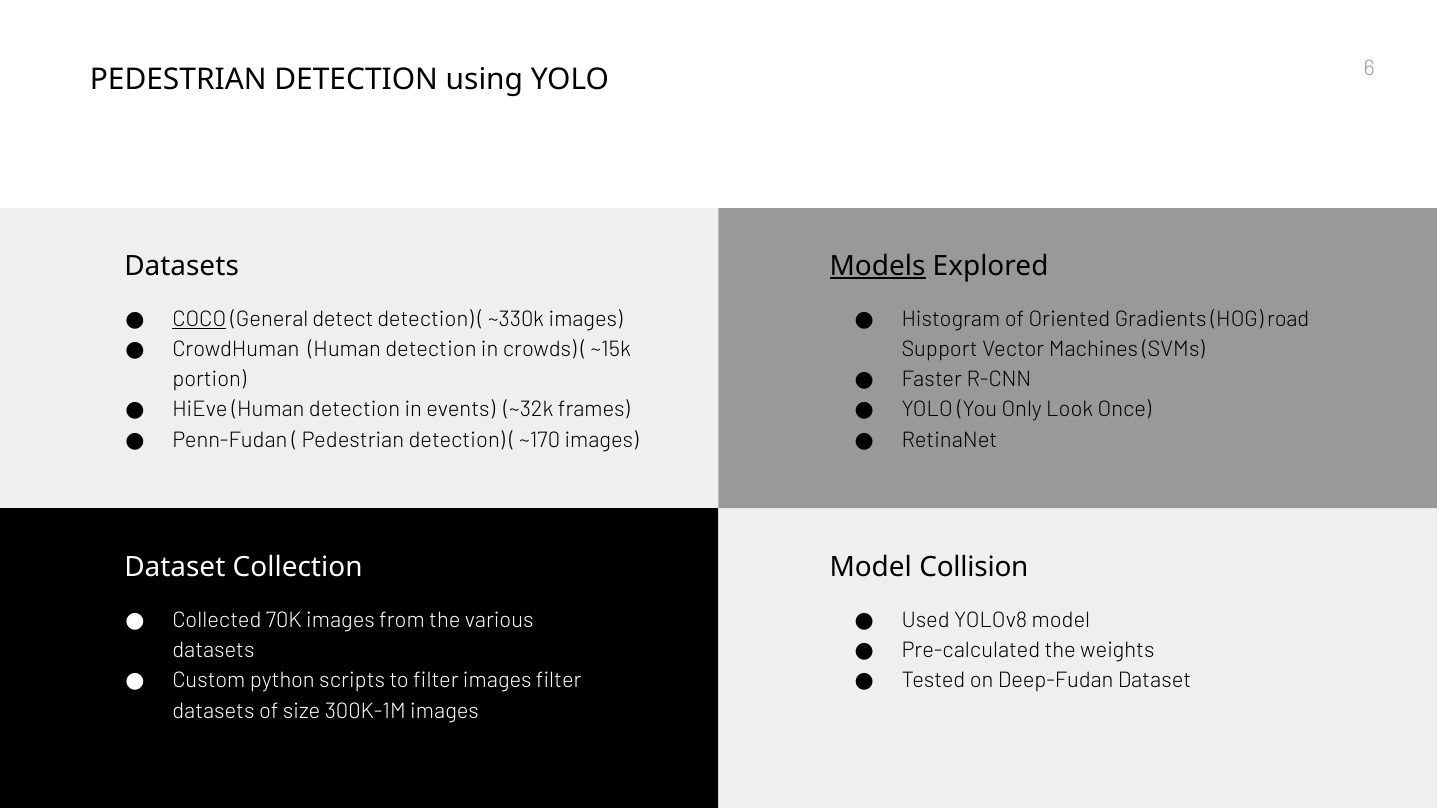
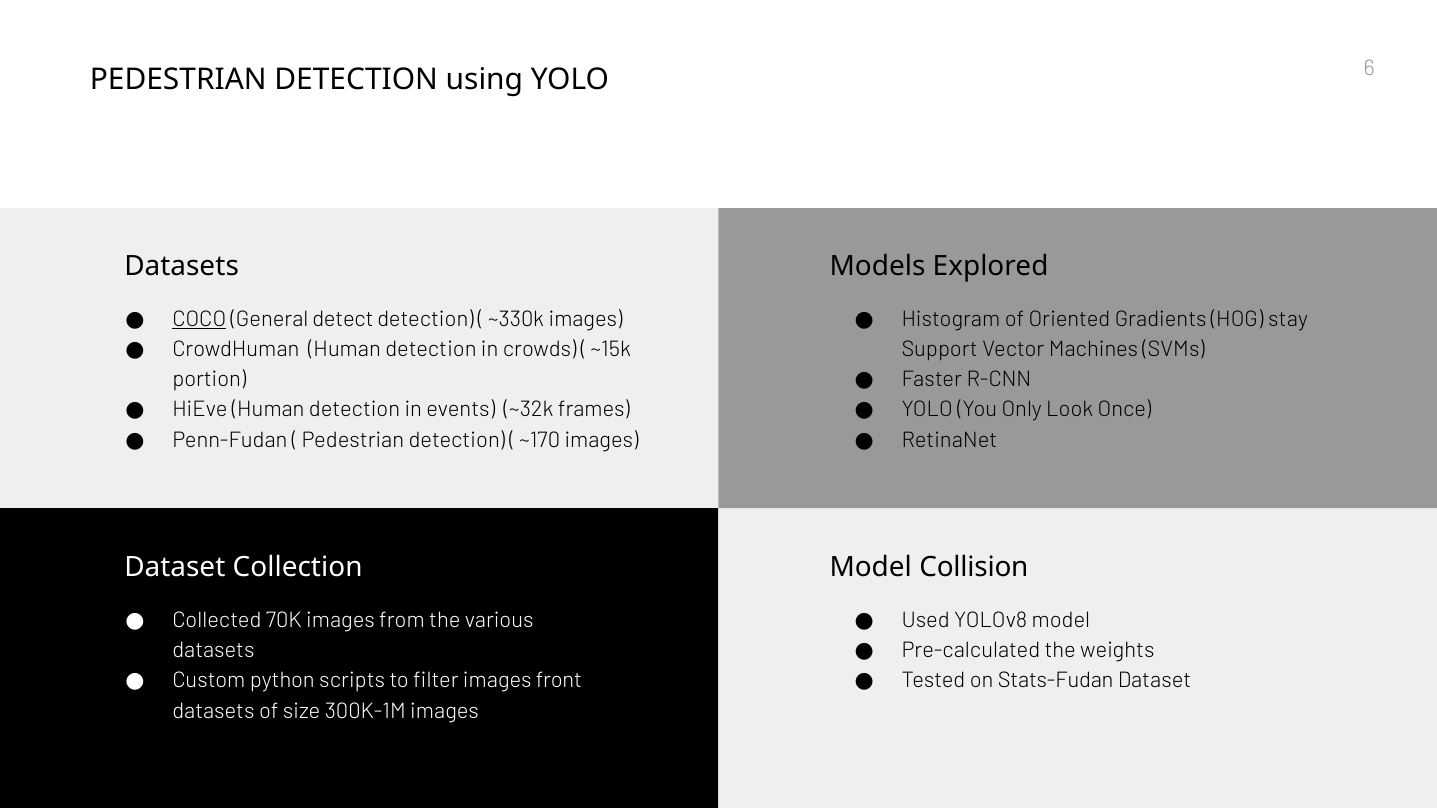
Models underline: present -> none
road: road -> stay
images filter: filter -> front
Deep-Fudan: Deep-Fudan -> Stats-Fudan
